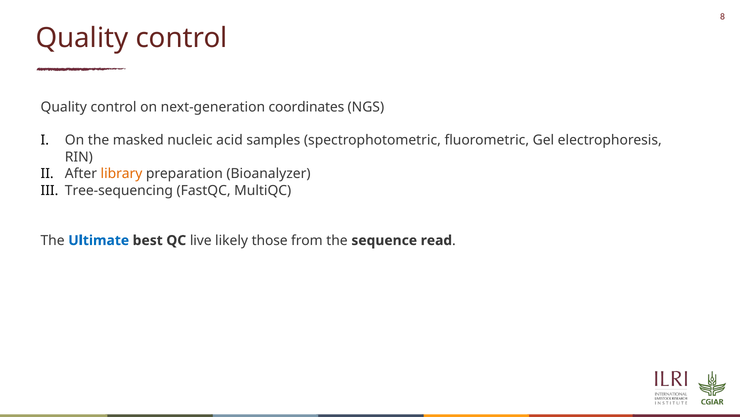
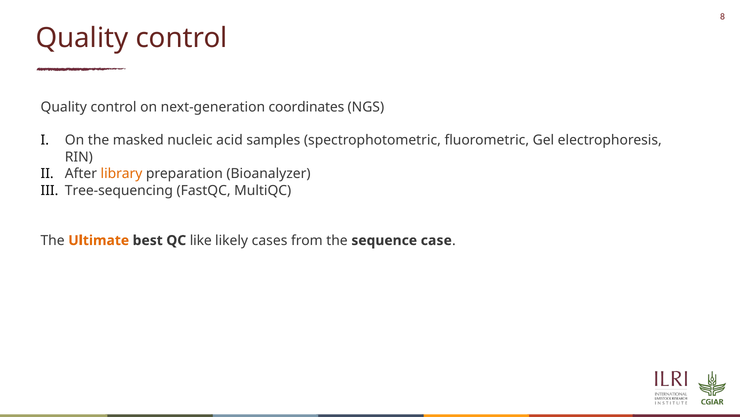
Ultimate colour: blue -> orange
live: live -> like
those: those -> cases
read: read -> case
